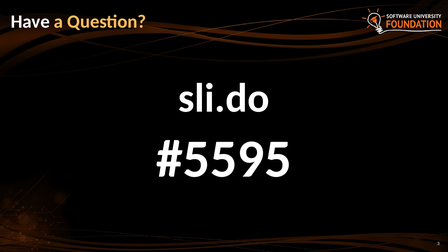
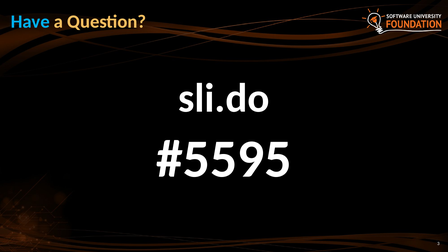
Have colour: white -> light blue
